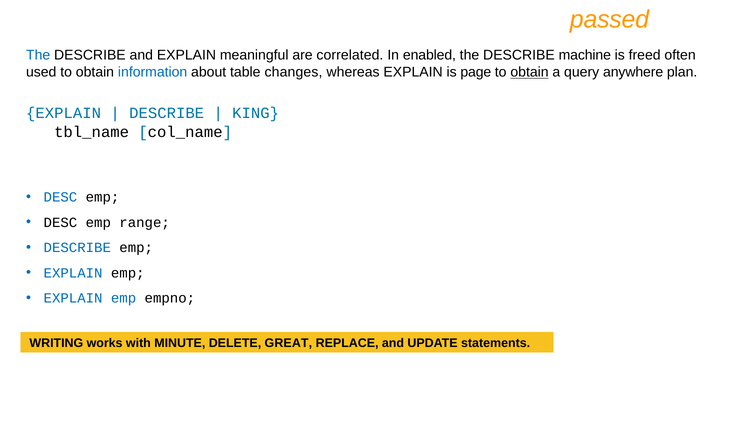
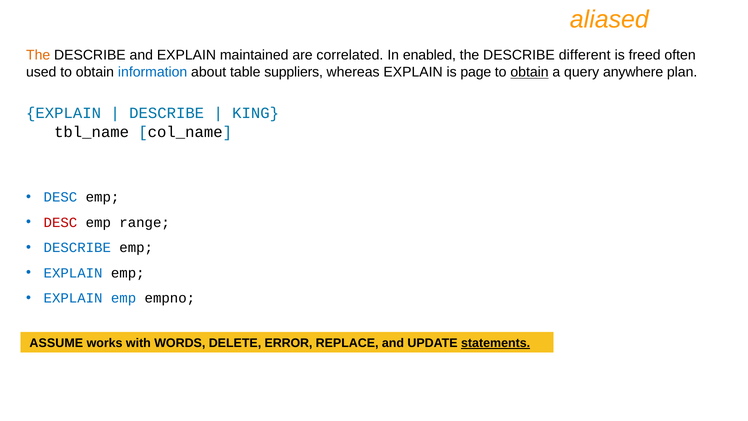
passed: passed -> aliased
The at (38, 55) colour: blue -> orange
meaningful: meaningful -> maintained
machine: machine -> different
changes: changes -> suppliers
DESC at (60, 222) colour: black -> red
WRITING: WRITING -> ASSUME
MINUTE: MINUTE -> WORDS
GREAT: GREAT -> ERROR
statements underline: none -> present
